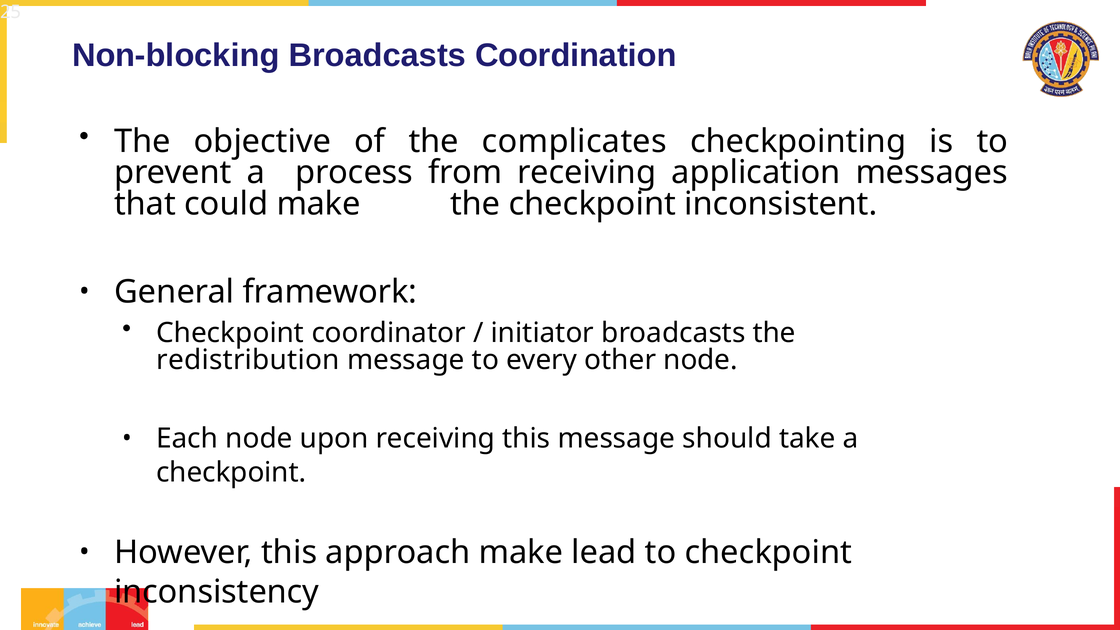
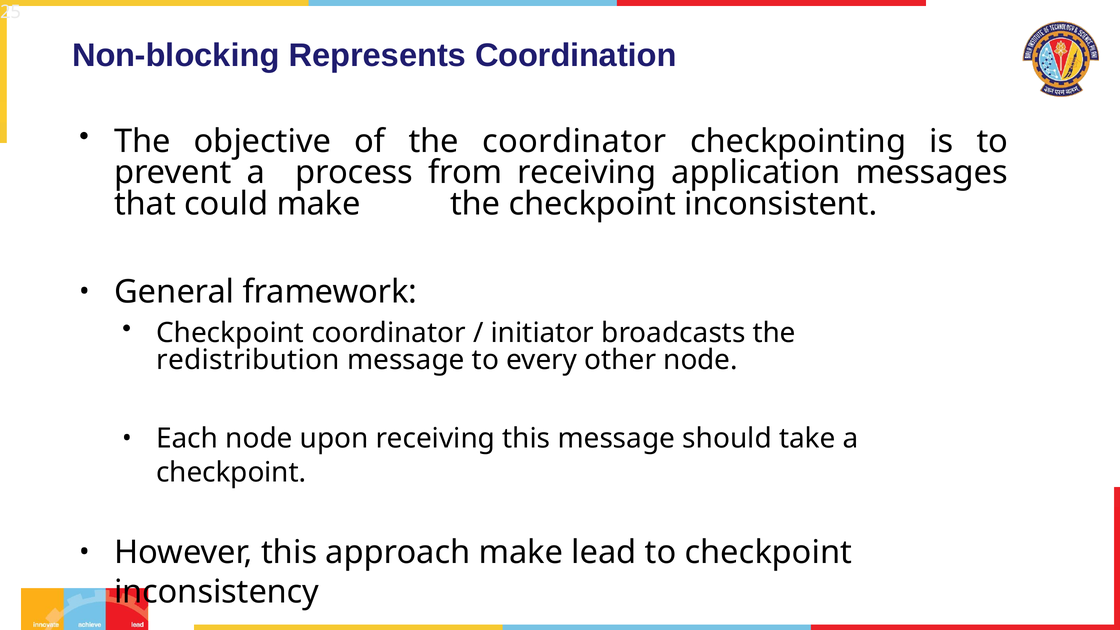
Non-blocking Broadcasts: Broadcasts -> Represents
the complicates: complicates -> coordinator
